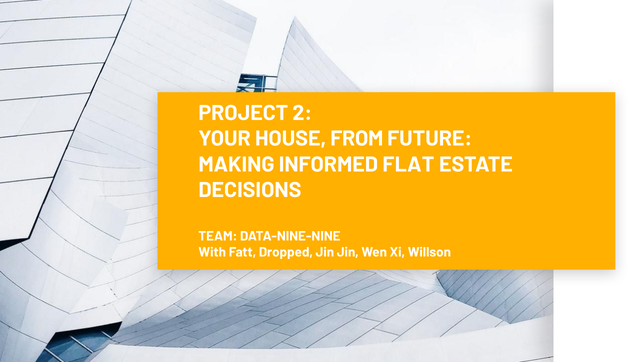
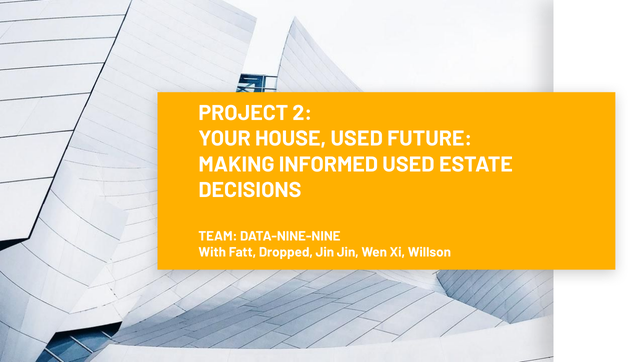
HOUSE FROM: FROM -> USED
INFORMED FLAT: FLAT -> USED
